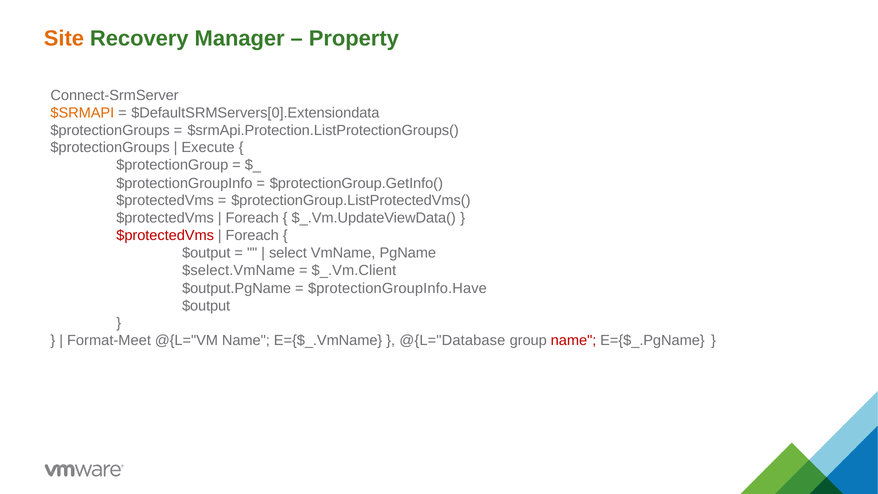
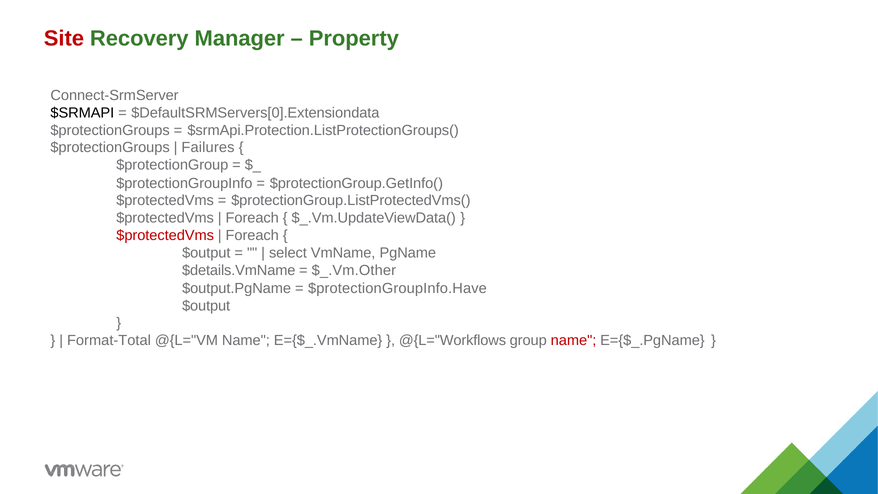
Site colour: orange -> red
$SRMAPI colour: orange -> black
Execute: Execute -> Failures
$select.VmName: $select.VmName -> $details.VmName
$_.Vm.Client: $_.Vm.Client -> $_.Vm.Other
Format-Meet: Format-Meet -> Format-Total
@{L="Database: @{L="Database -> @{L="Workflows
